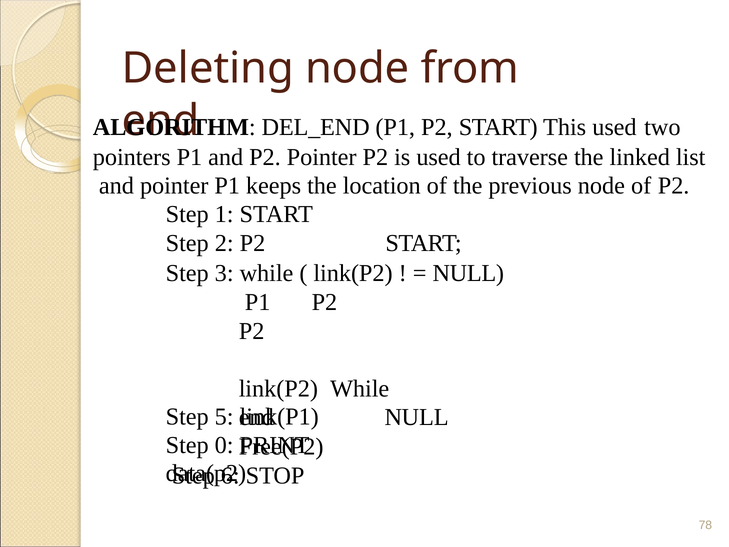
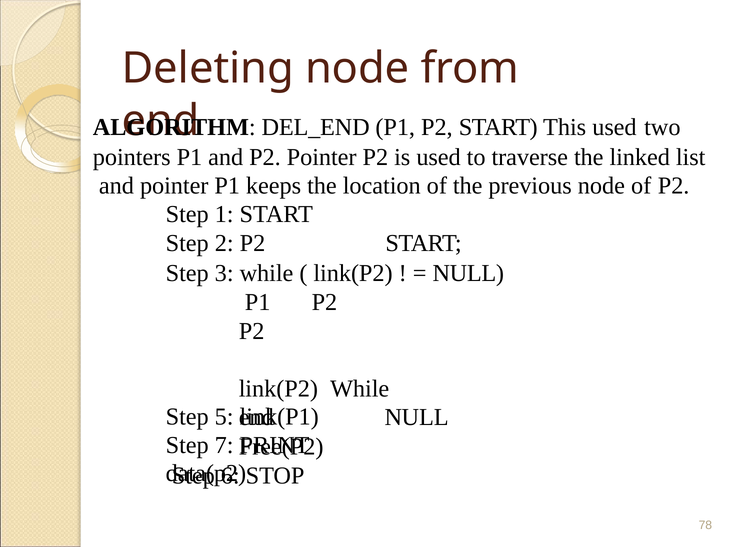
0: 0 -> 7
